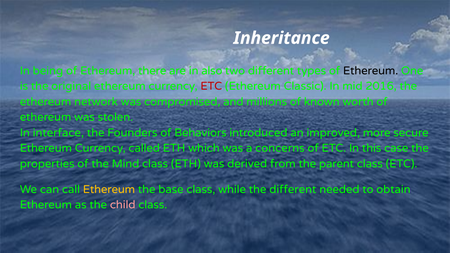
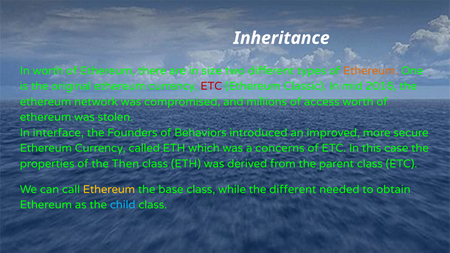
In being: being -> worth
also: also -> size
Ethereum at (371, 71) colour: black -> orange
known: known -> access
Mind: Mind -> Then
child colour: pink -> light blue
